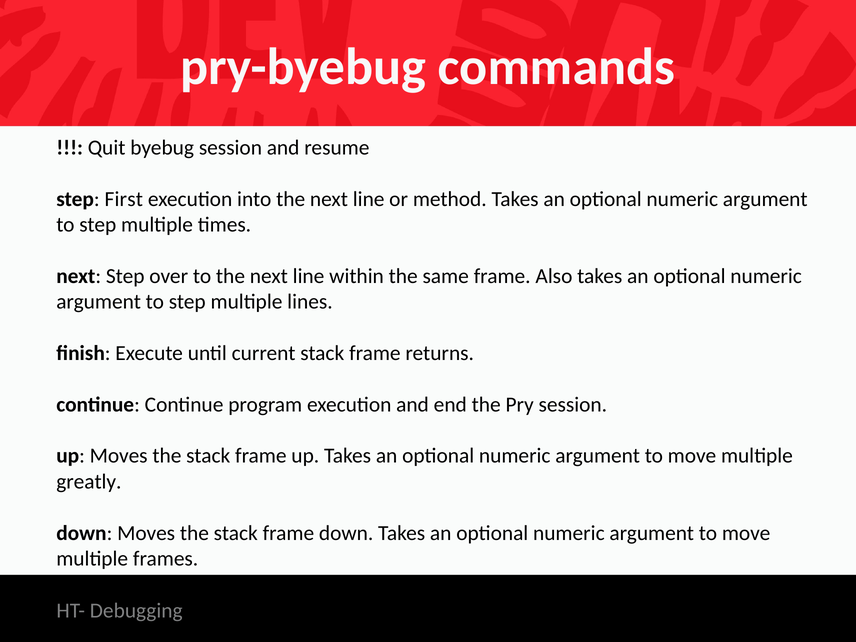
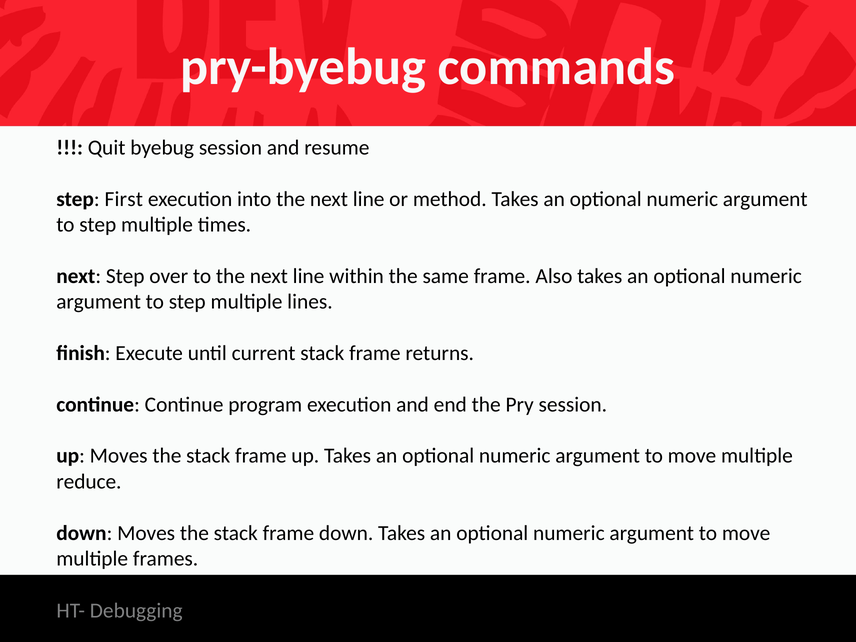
greatly: greatly -> reduce
